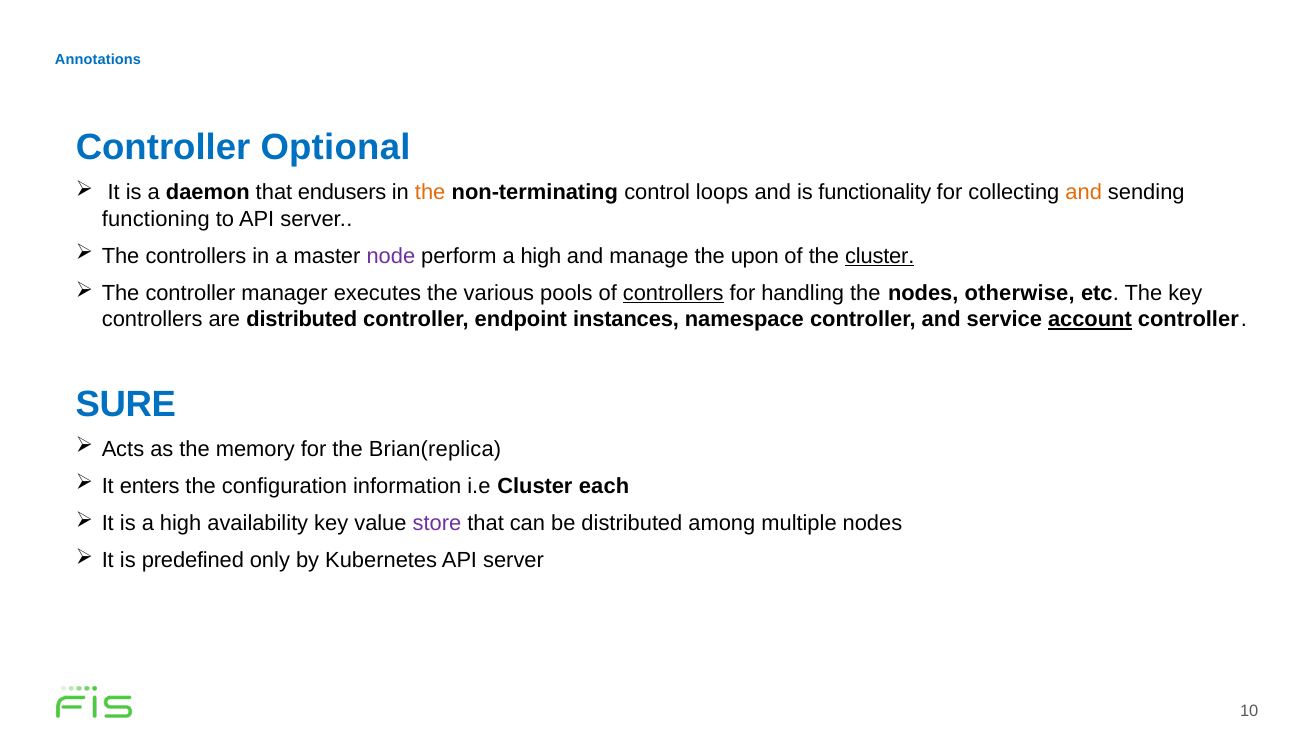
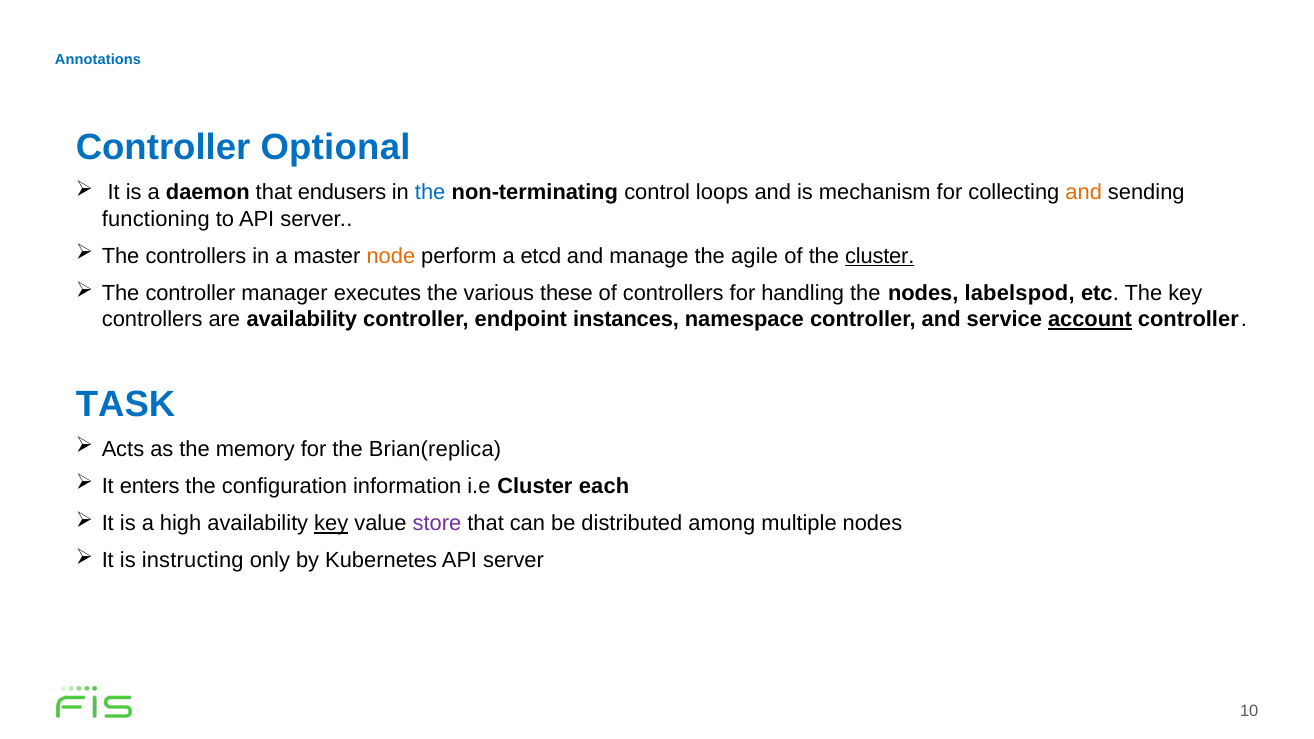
the at (430, 193) colour: orange -> blue
functionality: functionality -> mechanism
node colour: purple -> orange
perform a high: high -> etcd
upon: upon -> agile
pools: pools -> these
controllers at (673, 293) underline: present -> none
otherwise: otherwise -> labelspod
are distributed: distributed -> availability
SURE: SURE -> TASK
key at (331, 524) underline: none -> present
predefined: predefined -> instructing
